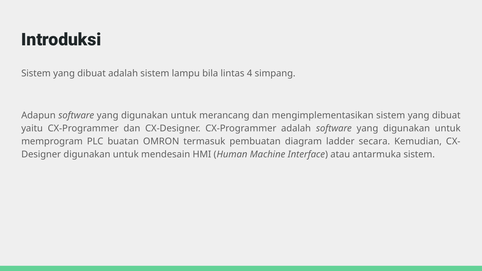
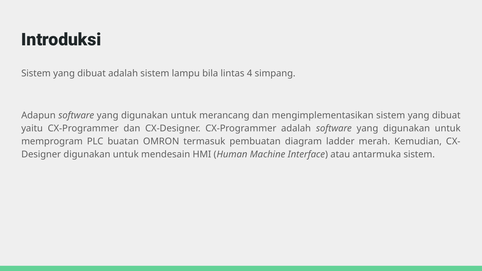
secara: secara -> merah
